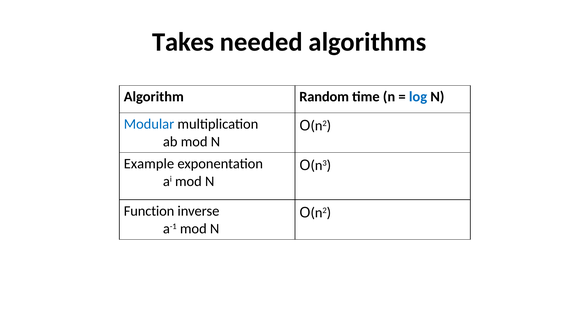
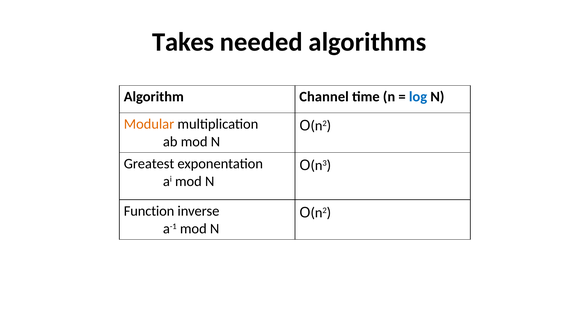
Random: Random -> Channel
Modular colour: blue -> orange
Example: Example -> Greatest
